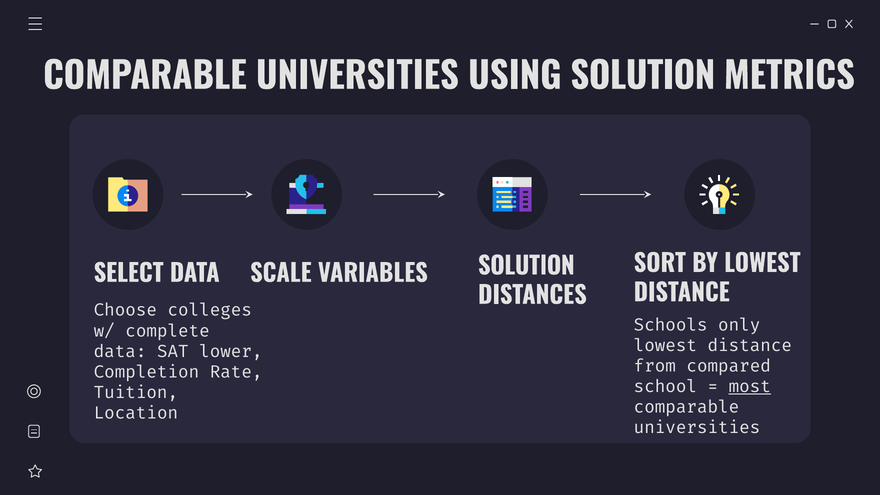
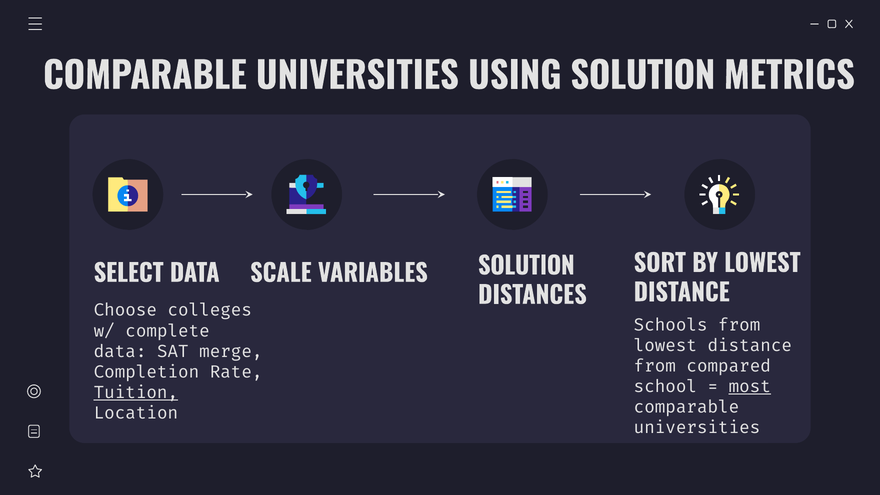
Schools only: only -> from
lower: lower -> merge
Tuition underline: none -> present
